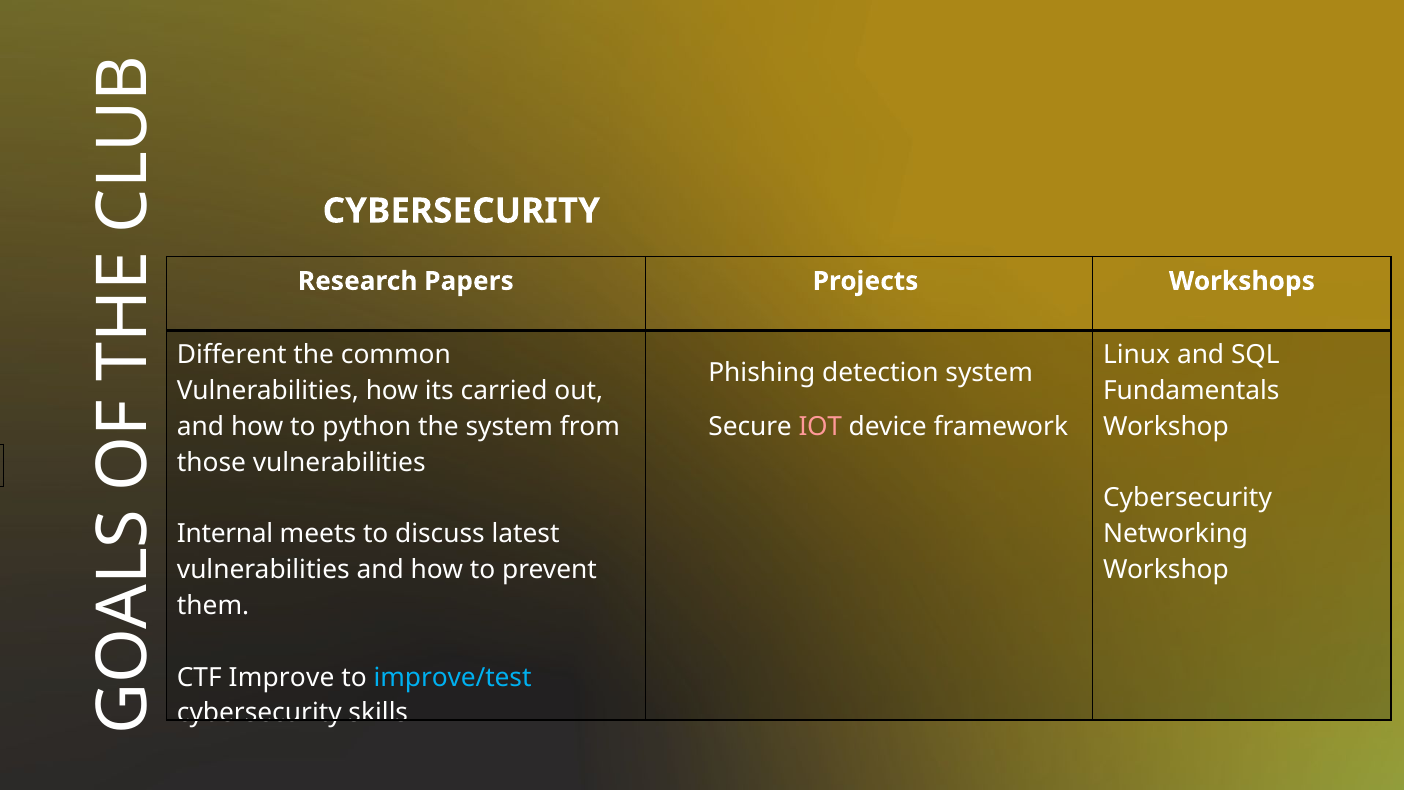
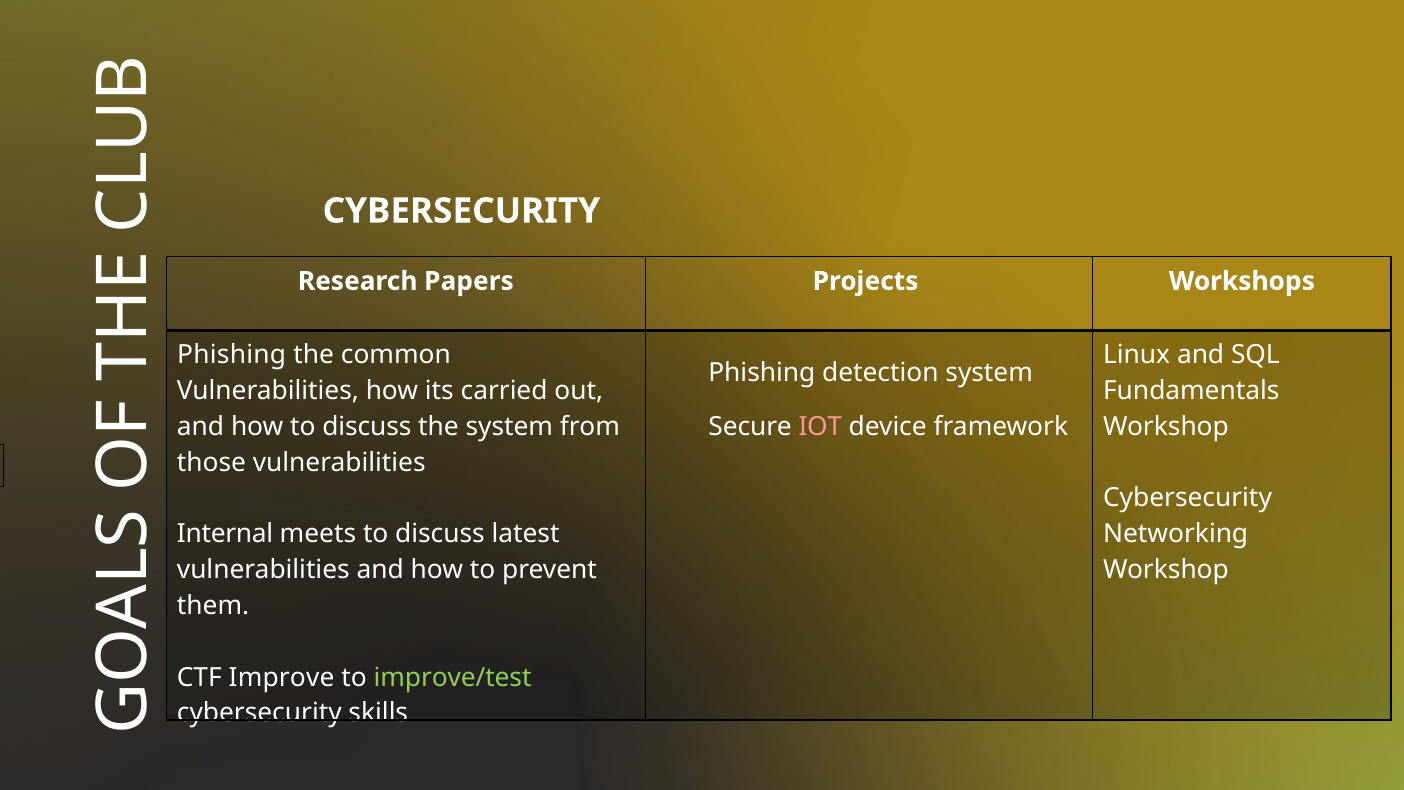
Different at (232, 355): Different -> Phishing
how to python: python -> discuss
improve/test colour: light blue -> light green
